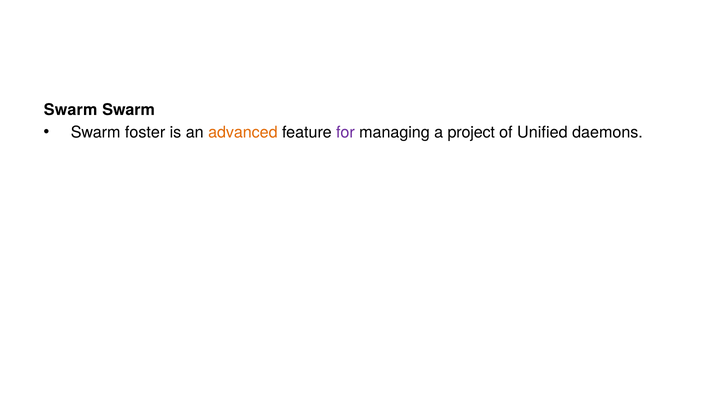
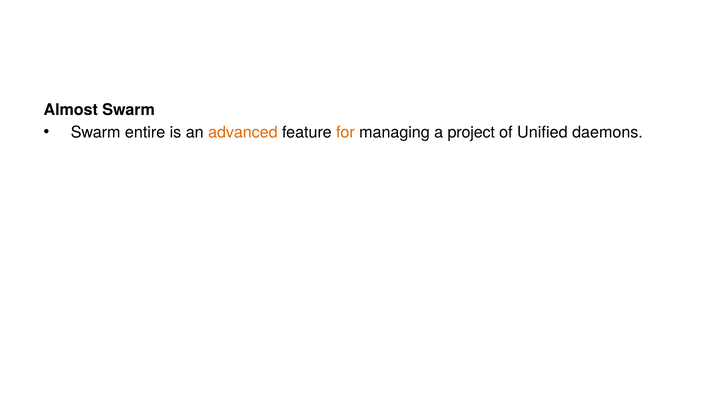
Swarm at (71, 110): Swarm -> Almost
foster: foster -> entire
for colour: purple -> orange
